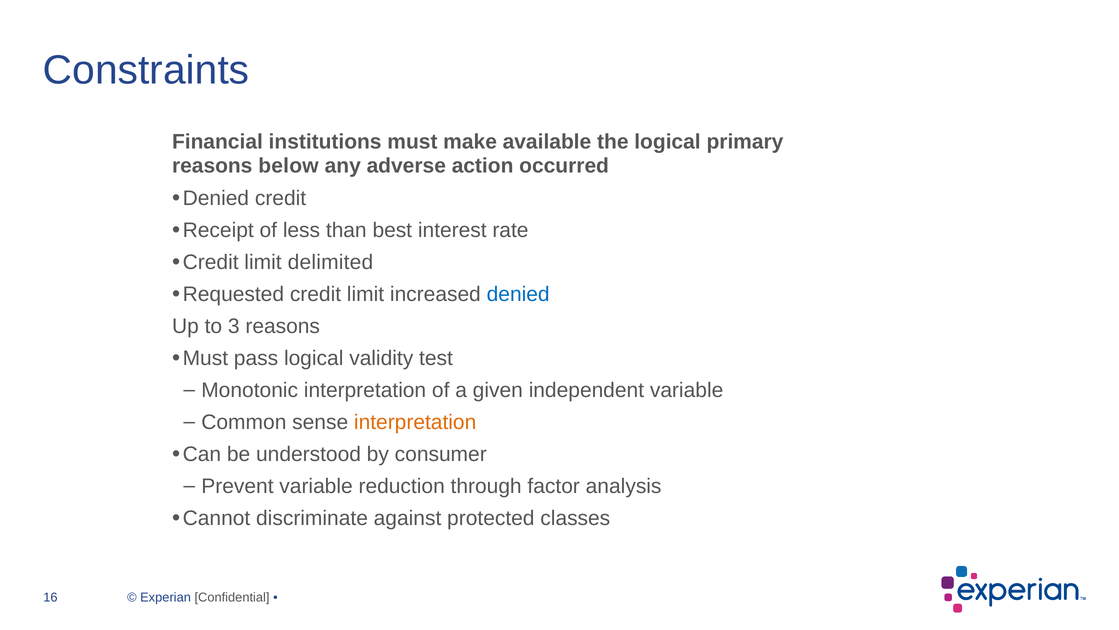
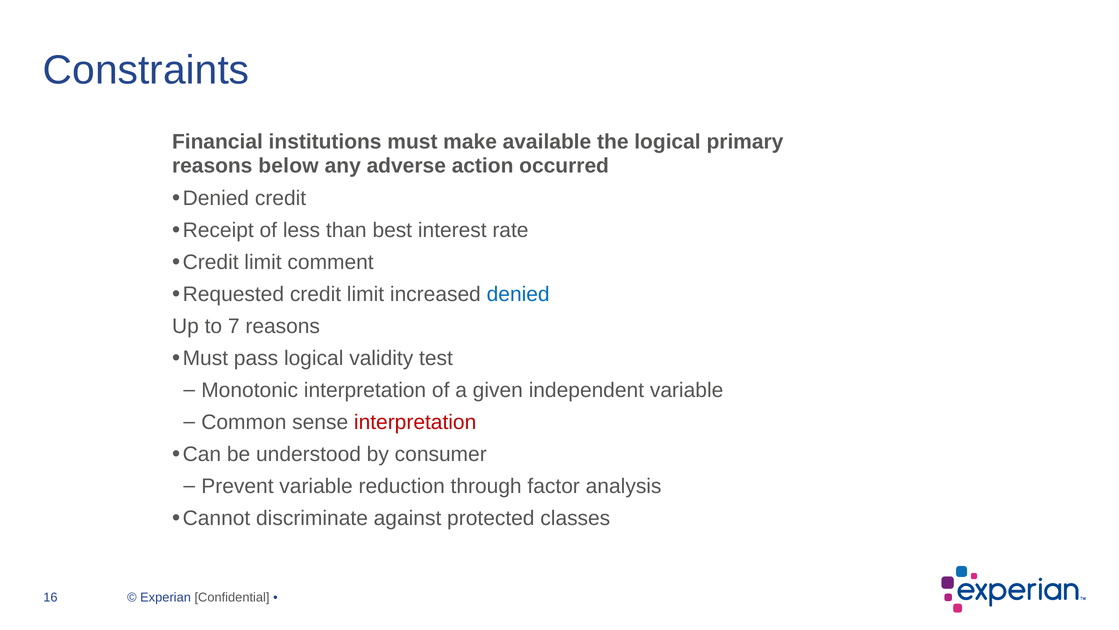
delimited: delimited -> comment
3: 3 -> 7
interpretation at (415, 422) colour: orange -> red
